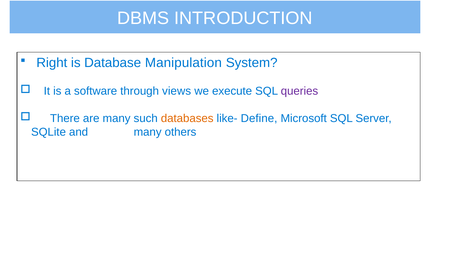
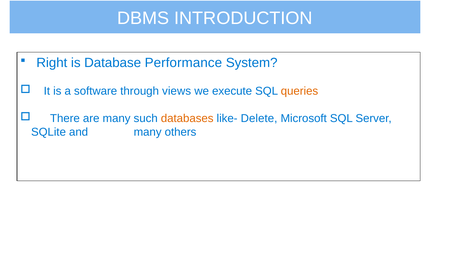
Manipulation: Manipulation -> Performance
queries colour: purple -> orange
Define: Define -> Delete
